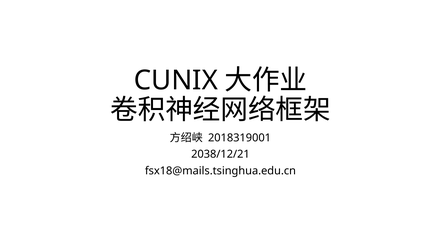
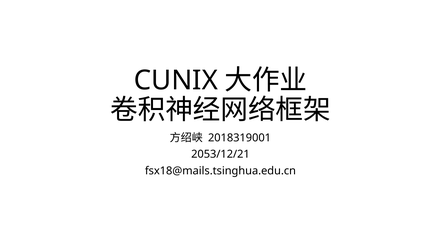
2038/12/21: 2038/12/21 -> 2053/12/21
